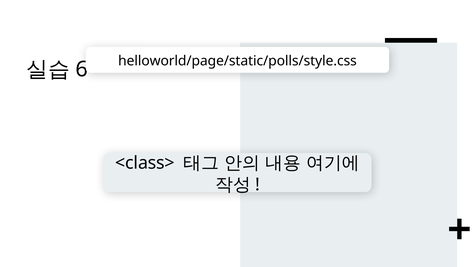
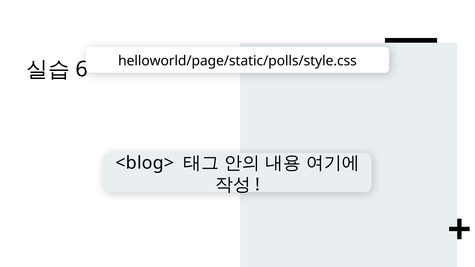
<class>: <class> -> <blog>
